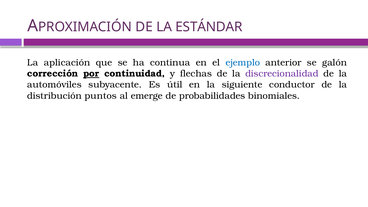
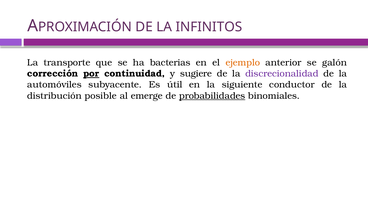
ESTÁNDAR: ESTÁNDAR -> INFINITOS
aplicación: aplicación -> transporte
continua: continua -> bacterias
ejemplo colour: blue -> orange
flechas: flechas -> sugiere
puntos: puntos -> posible
probabilidades underline: none -> present
